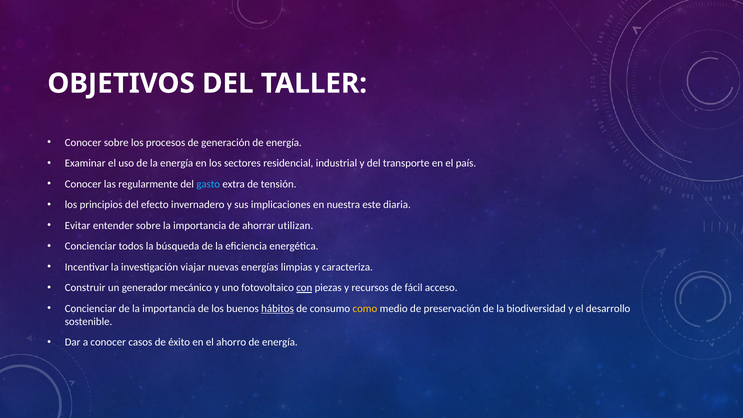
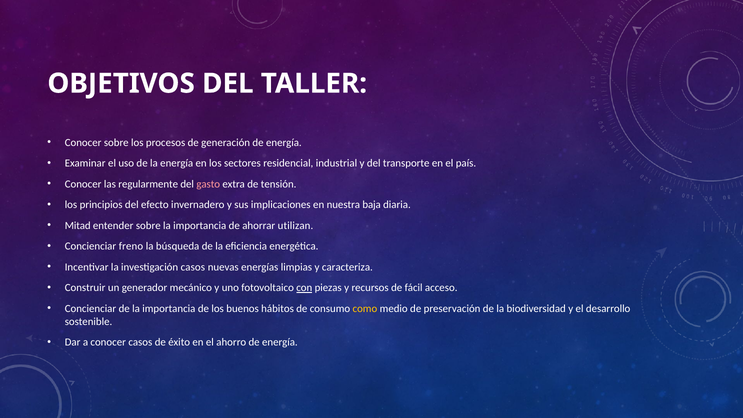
gasto colour: light blue -> pink
este: este -> baja
Evitar: Evitar -> Mitad
todos: todos -> freno
investigación viajar: viajar -> casos
hábitos underline: present -> none
